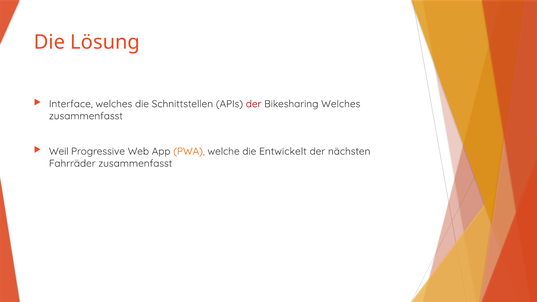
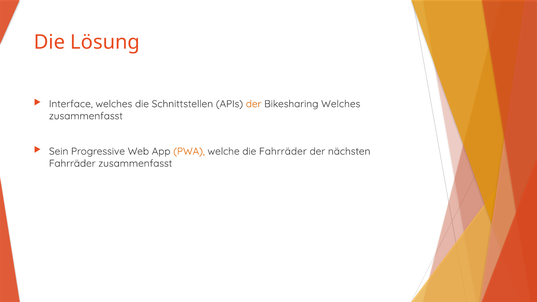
der at (254, 104) colour: red -> orange
Weil: Weil -> Sein
die Entwickelt: Entwickelt -> Fahrräder
